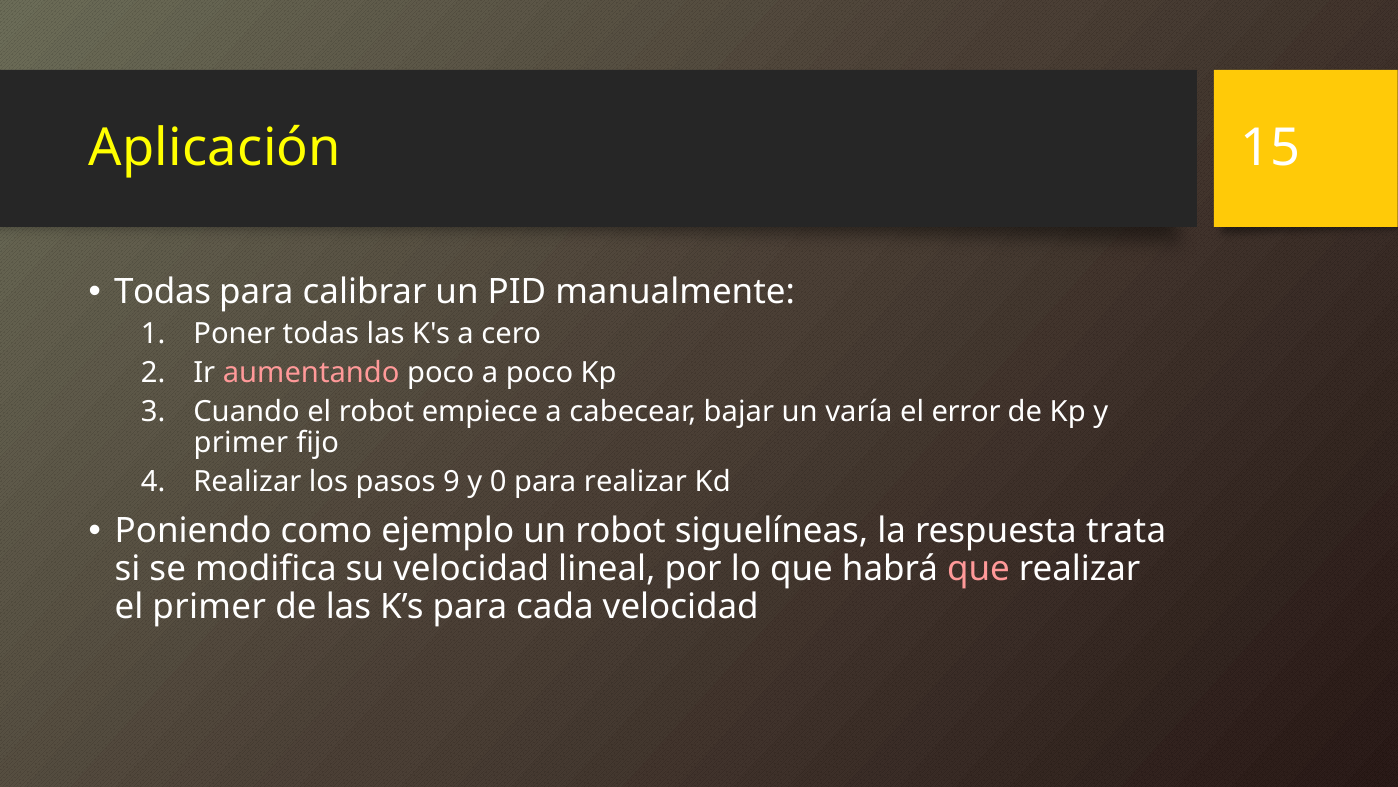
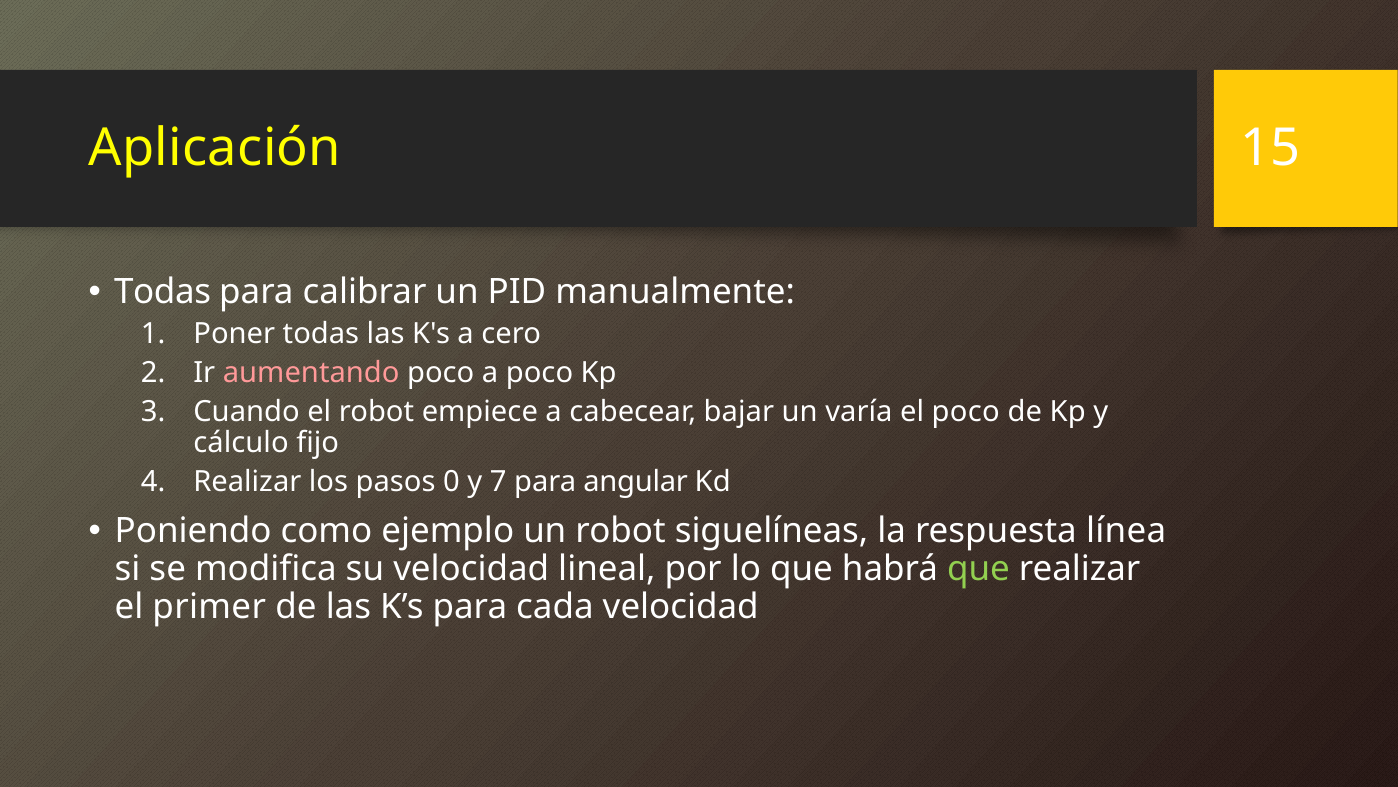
el error: error -> poco
primer at (241, 443): primer -> cálculo
9: 9 -> 0
0: 0 -> 7
para realizar: realizar -> angular
trata: trata -> línea
que at (978, 568) colour: pink -> light green
